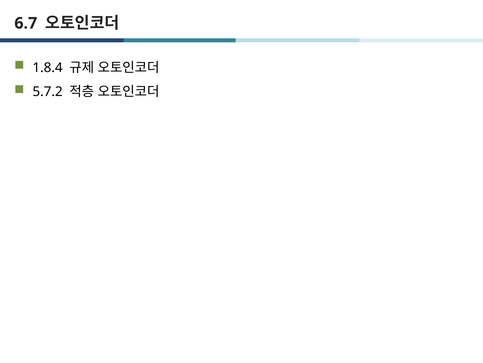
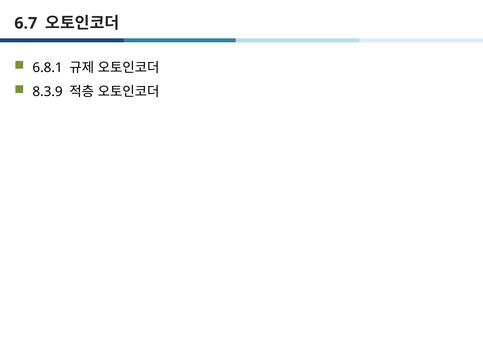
1.8.4: 1.8.4 -> 6.8.1
5.7.2: 5.7.2 -> 8.3.9
